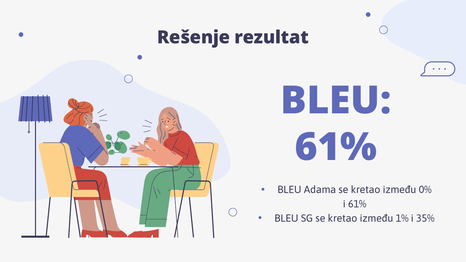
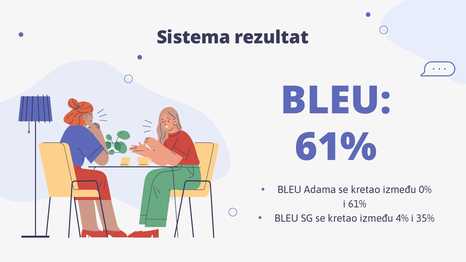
Rešenje: Rešenje -> Sistema
1%: 1% -> 4%
